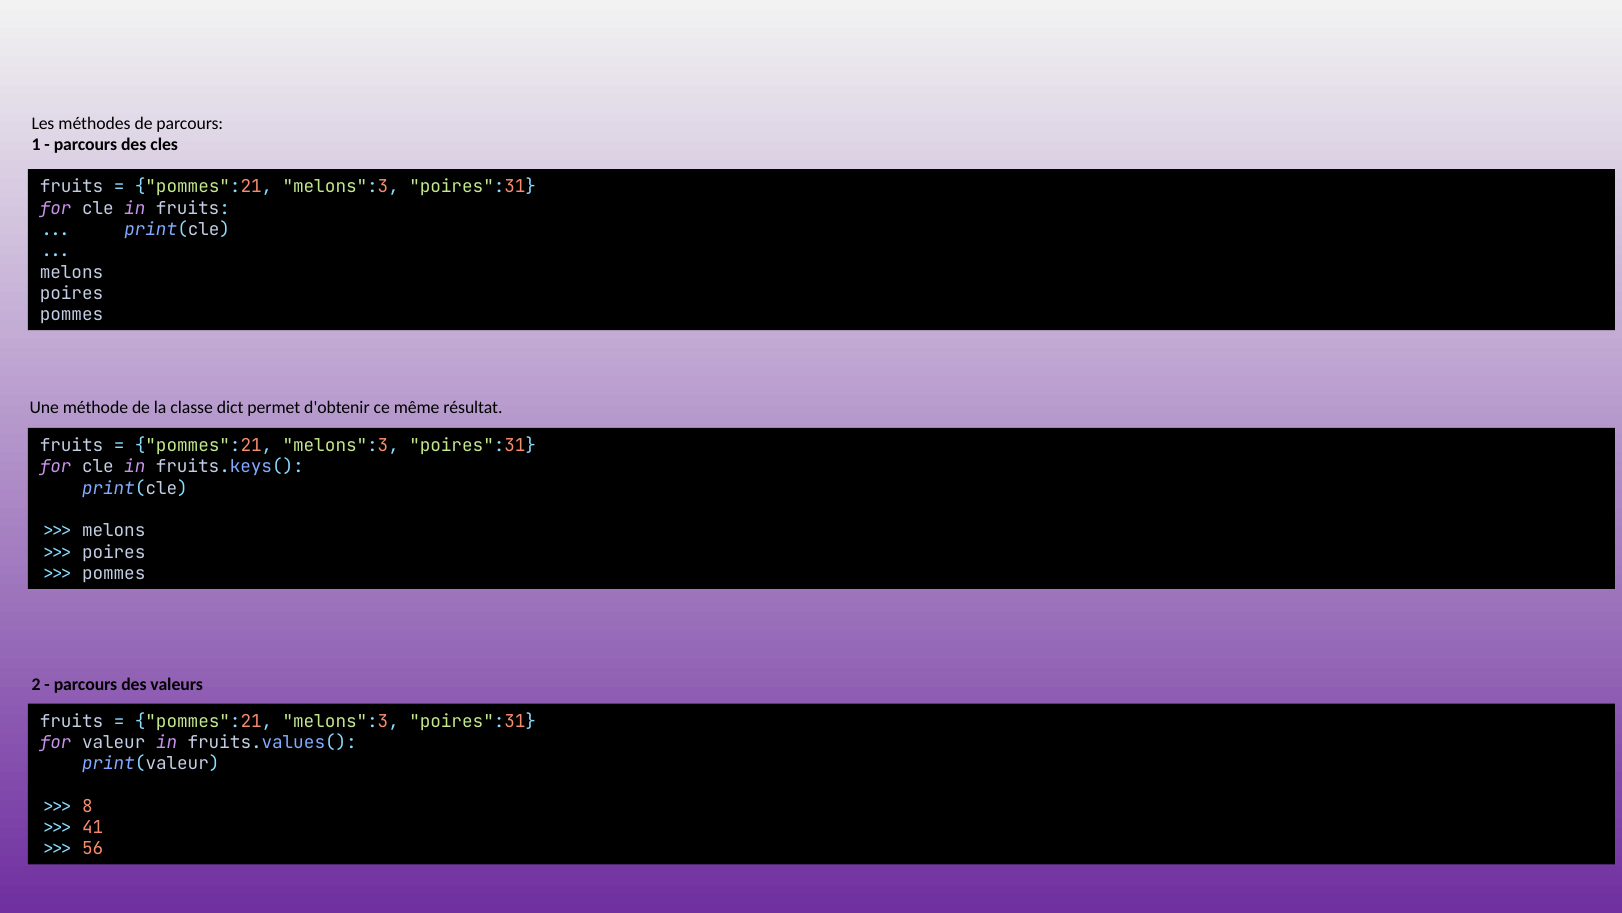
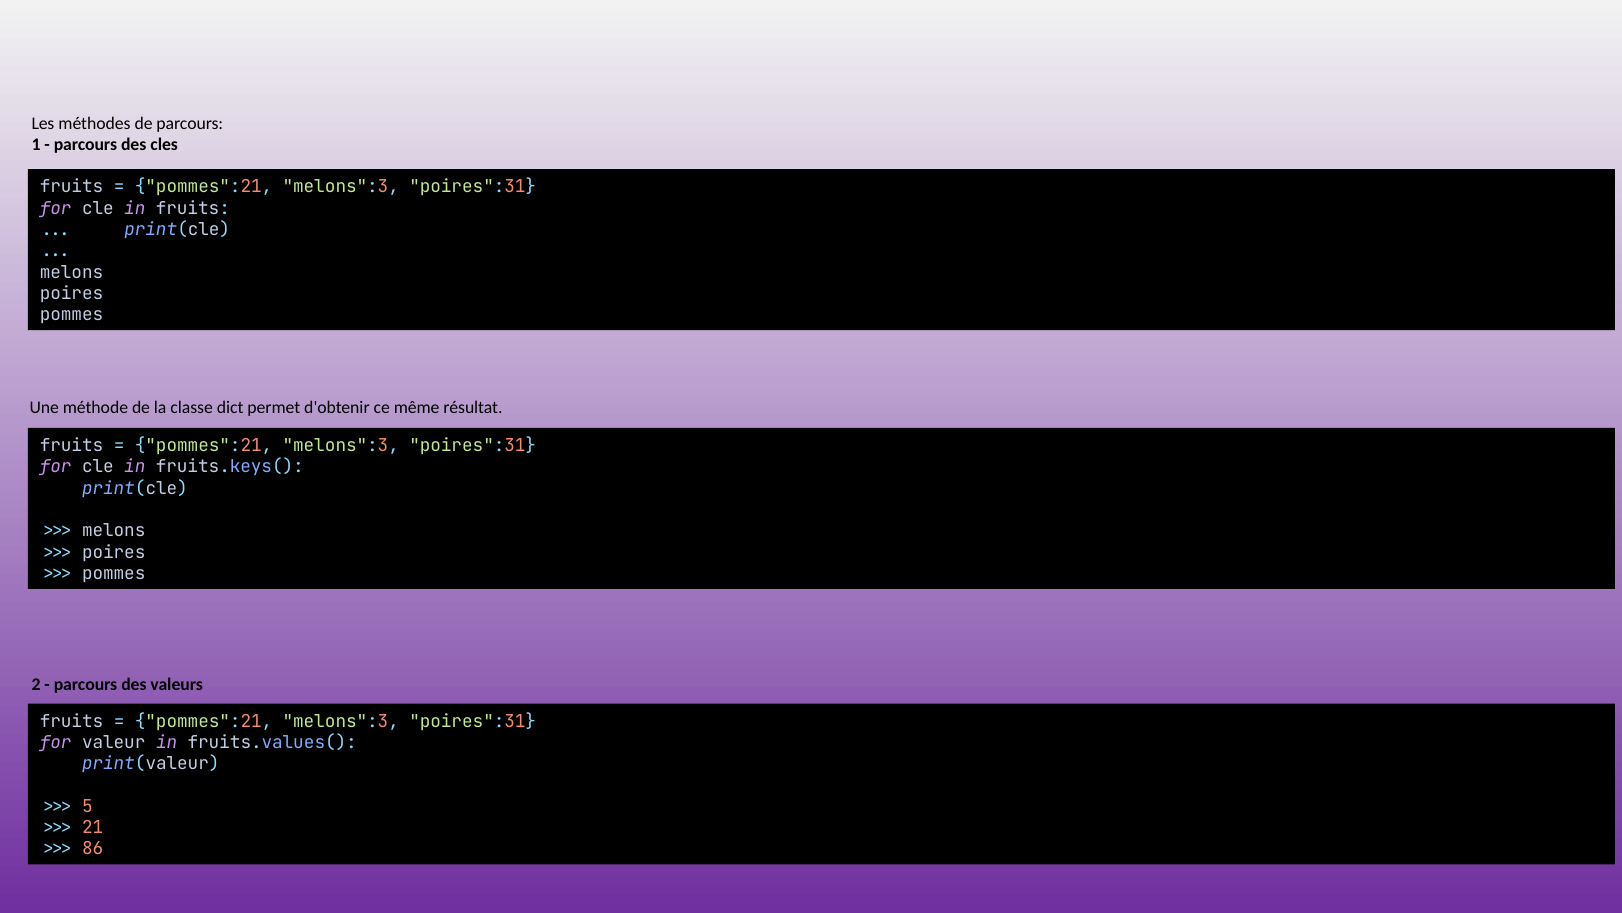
8: 8 -> 5
41: 41 -> 21
56: 56 -> 86
